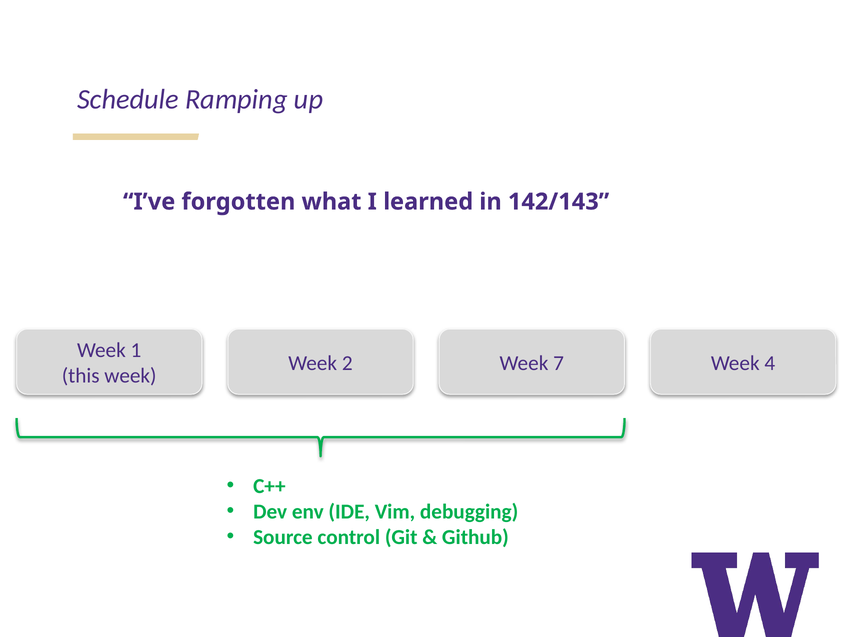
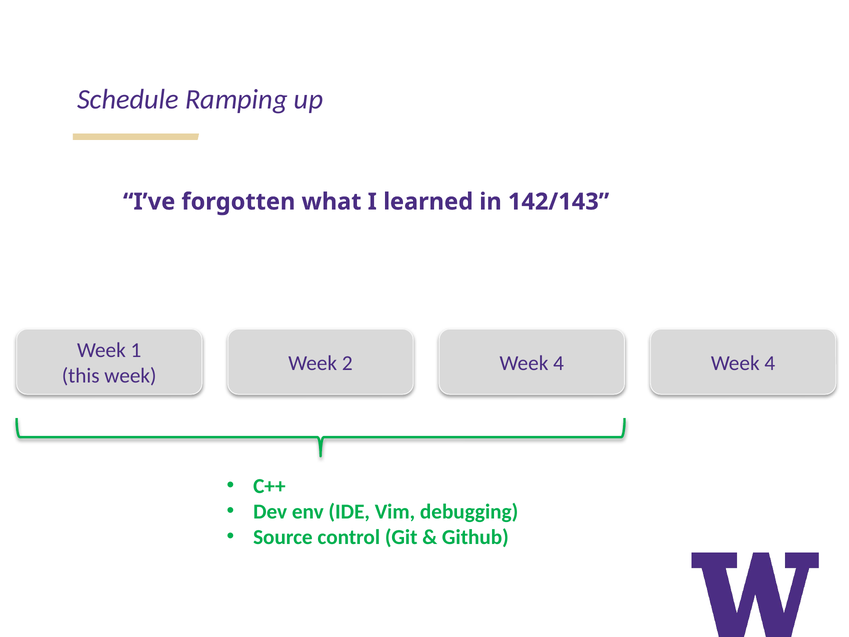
2 Week 7: 7 -> 4
